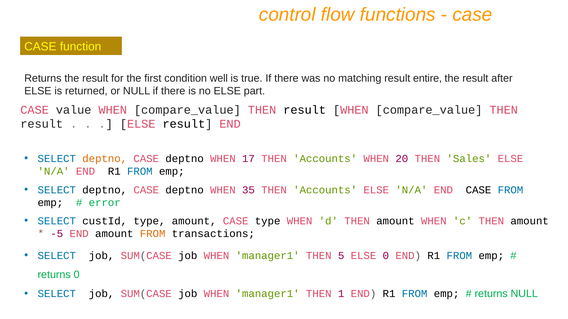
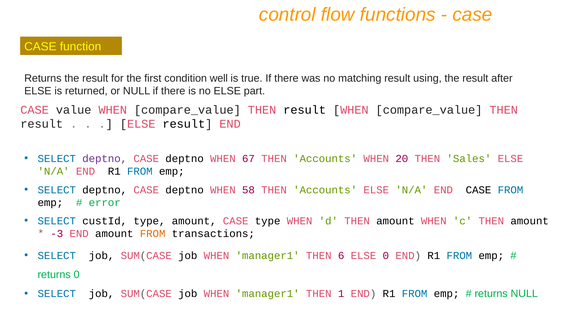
entire: entire -> using
deptno at (105, 159) colour: orange -> purple
17: 17 -> 67
35: 35 -> 58
-5: -5 -> -3
5: 5 -> 6
